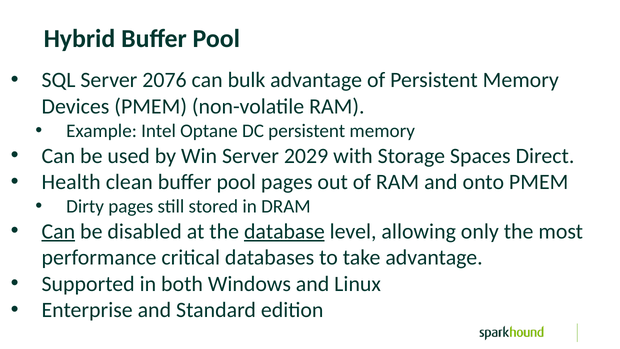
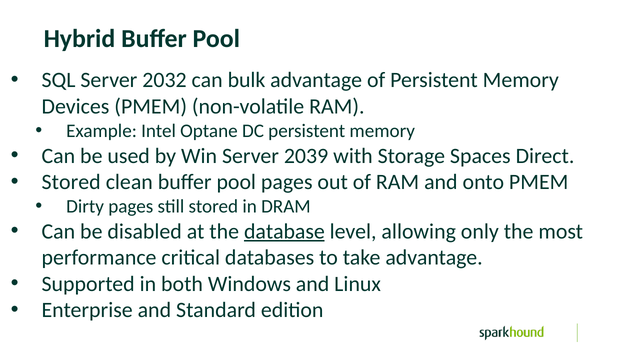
2076: 2076 -> 2032
2029: 2029 -> 2039
Health at (71, 182): Health -> Stored
Can at (58, 231) underline: present -> none
